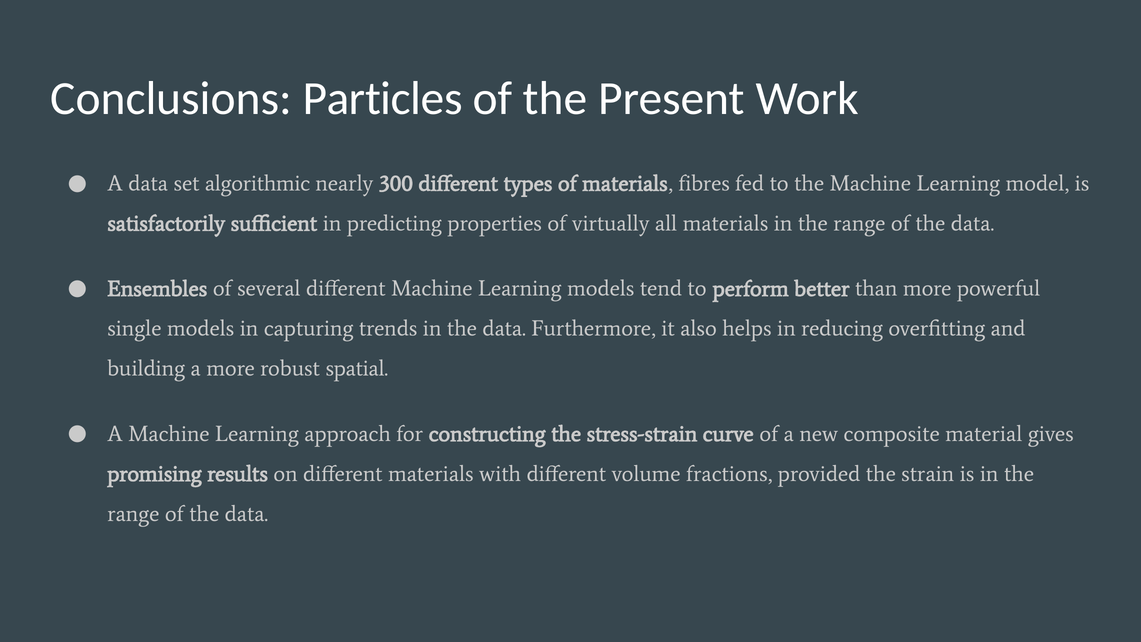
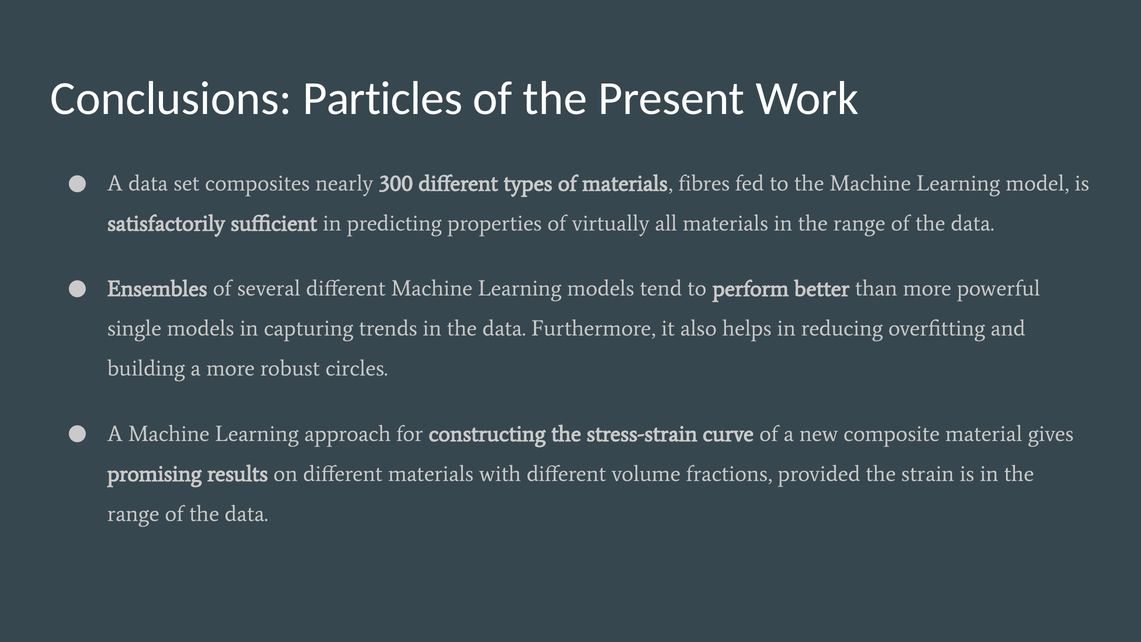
algorithmic: algorithmic -> composites
spatial: spatial -> circles
